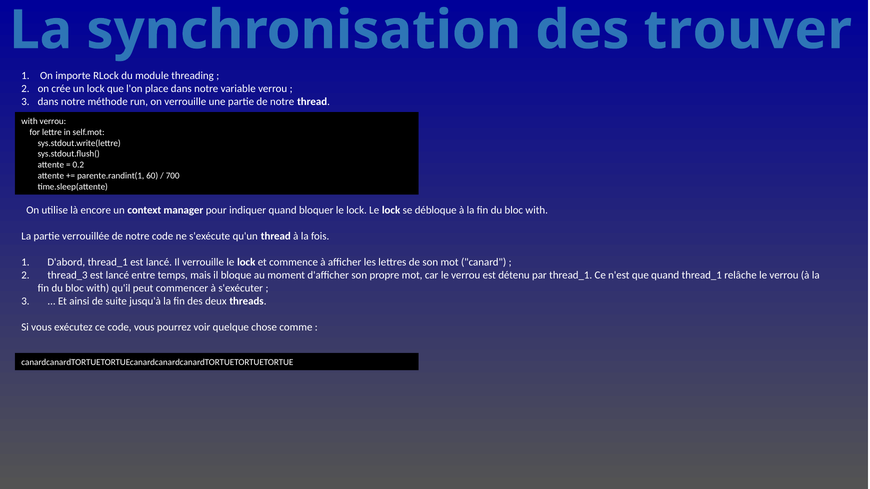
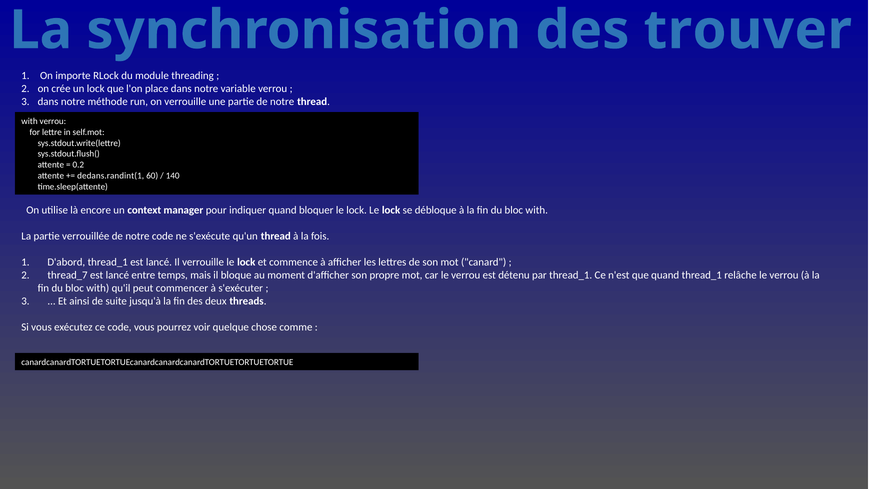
parente.randint(1: parente.randint(1 -> dedans.randint(1
700: 700 -> 140
thread_3: thread_3 -> thread_7
